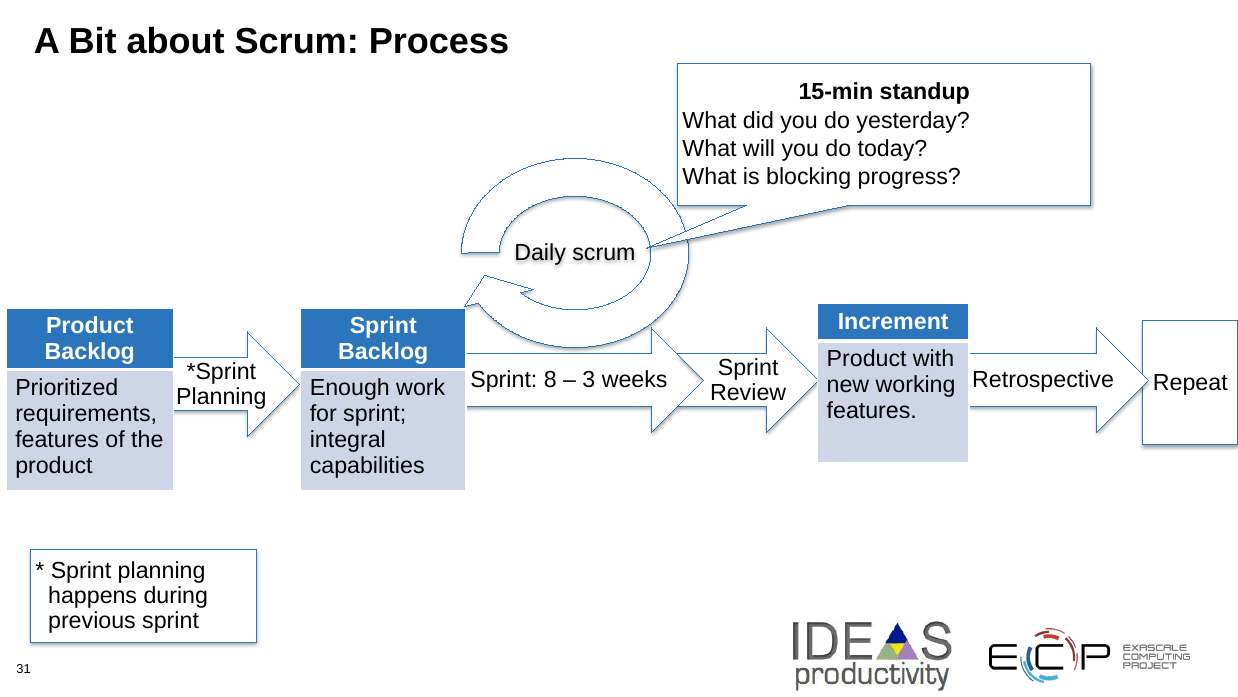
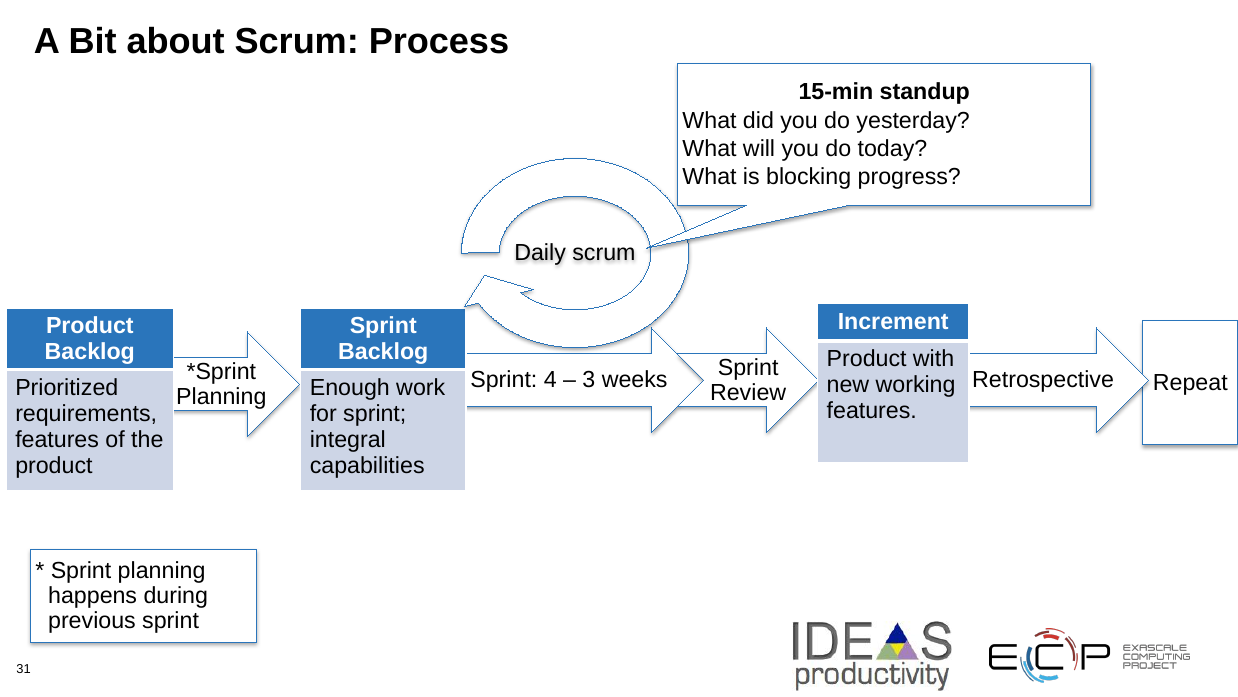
8: 8 -> 4
